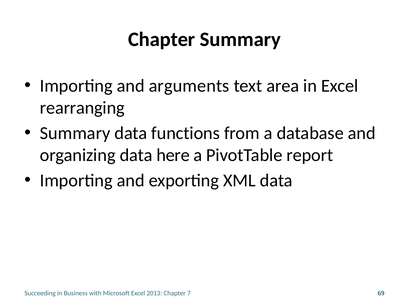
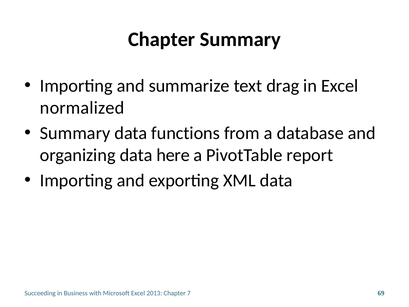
arguments: arguments -> summarize
area: area -> drag
rearranging: rearranging -> normalized
